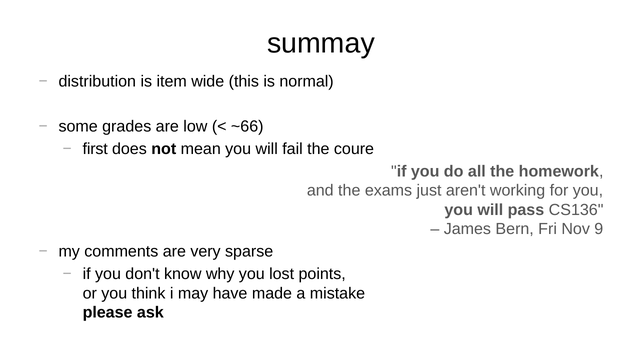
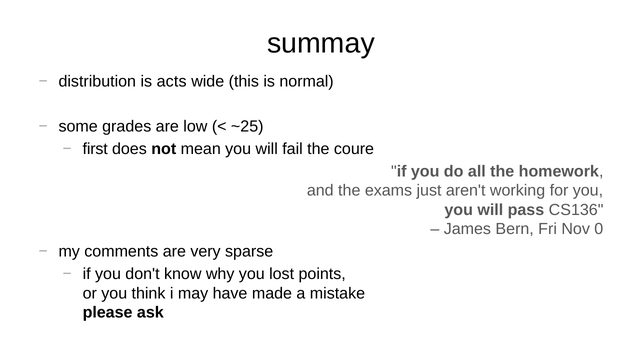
item: item -> acts
~66: ~66 -> ~25
9: 9 -> 0
